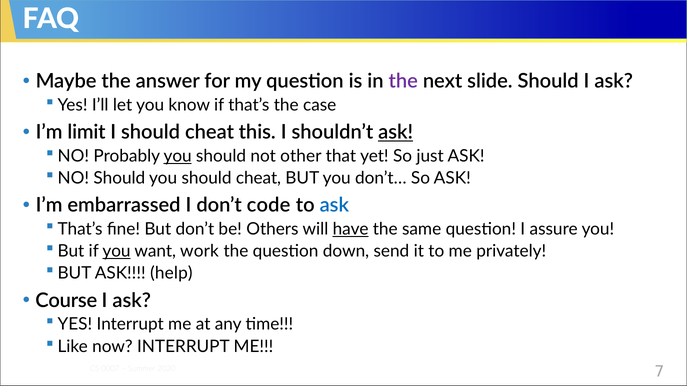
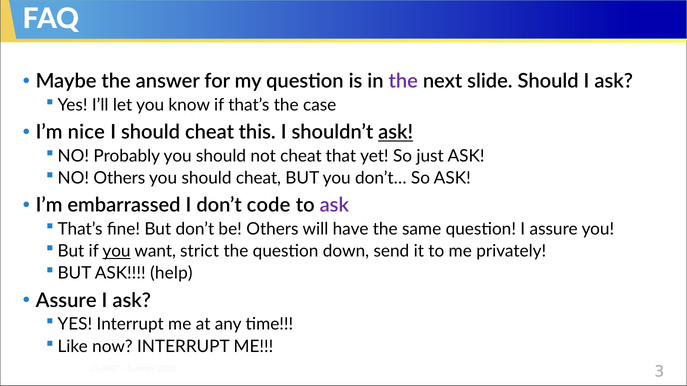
limit: limit -> nice
you at (178, 156) underline: present -> none
not other: other -> cheat
NO Should: Should -> Others
ask at (334, 206) colour: blue -> purple
have underline: present -> none
work: work -> strict
Course at (66, 301): Course -> Assure
7: 7 -> 3
